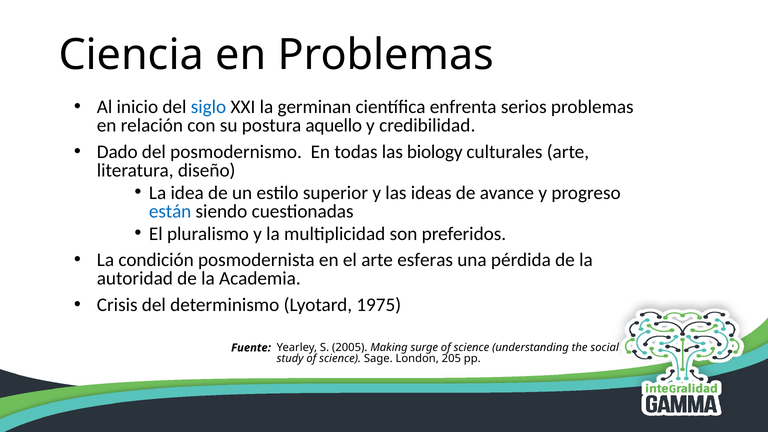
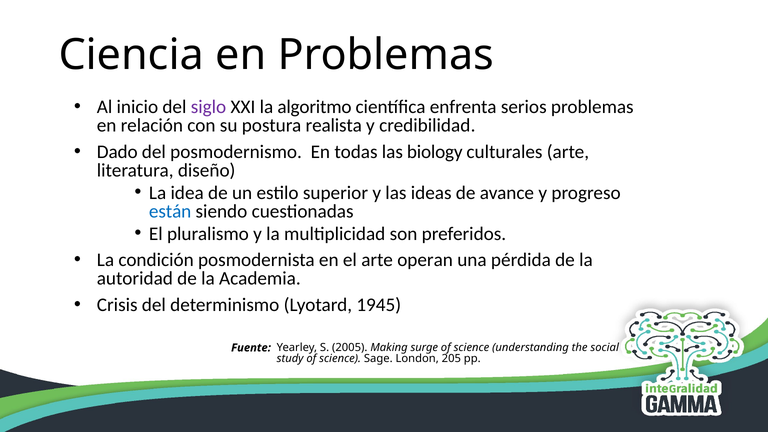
siglo colour: blue -> purple
germinan: germinan -> algoritmo
aquello: aquello -> realista
esferas: esferas -> operan
1975: 1975 -> 1945
